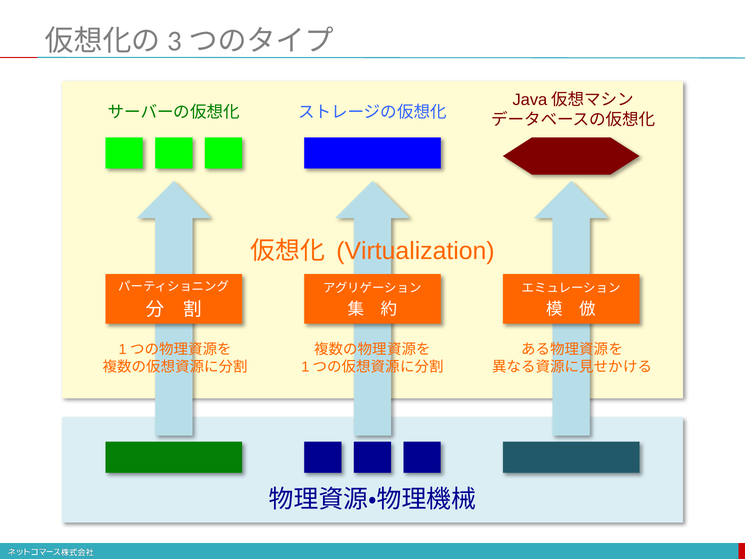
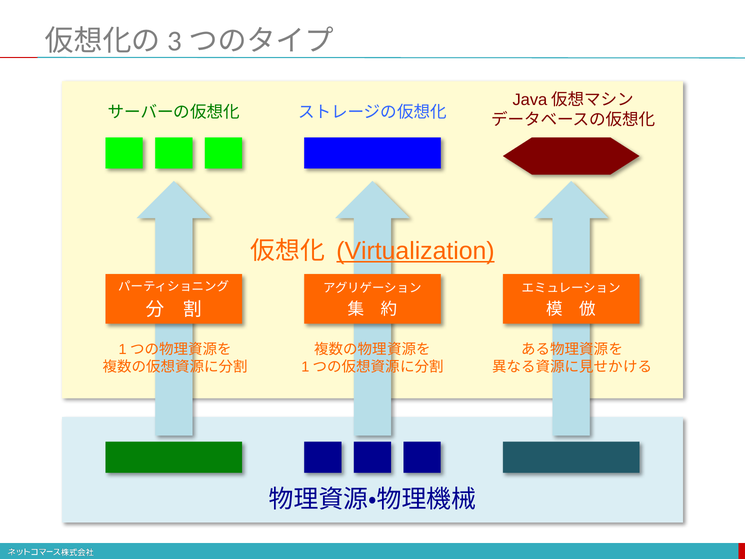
Virtualization underline: none -> present
